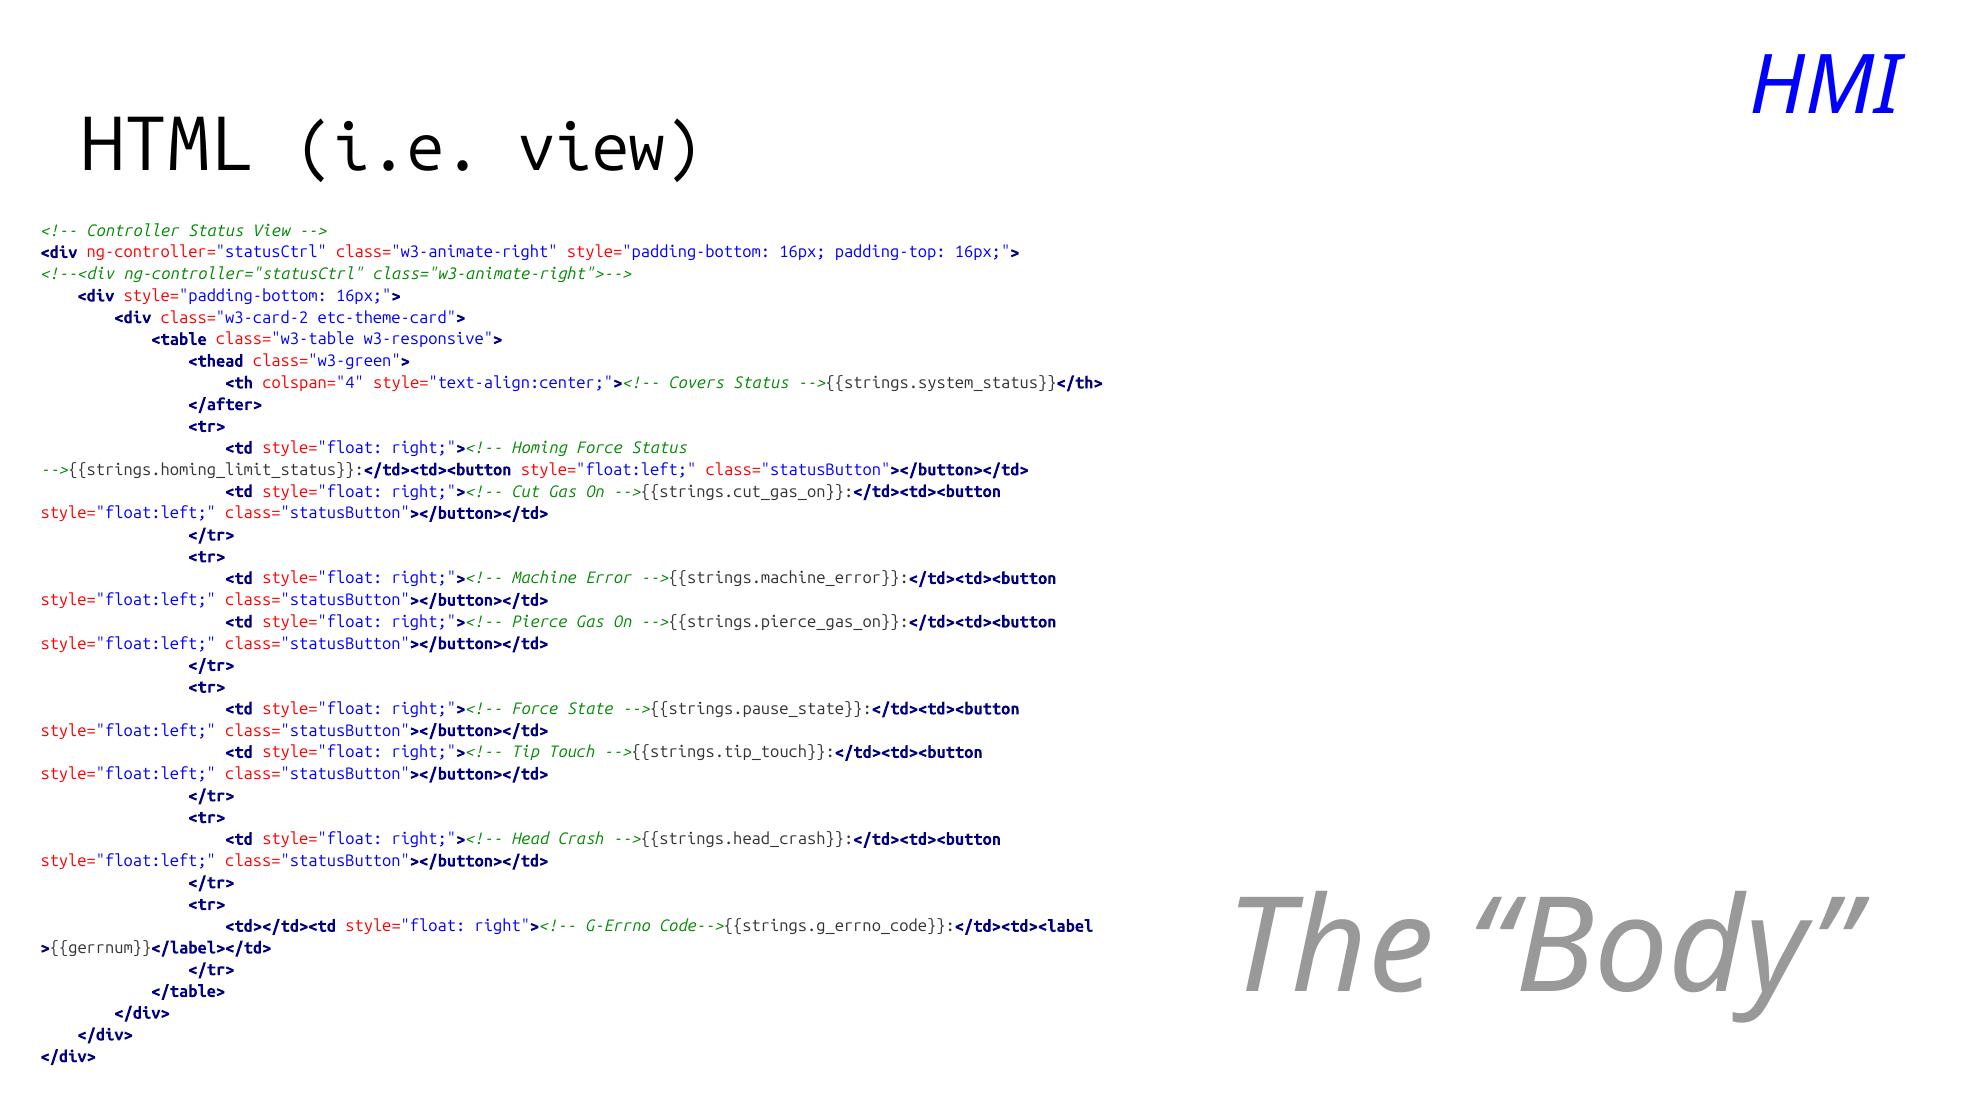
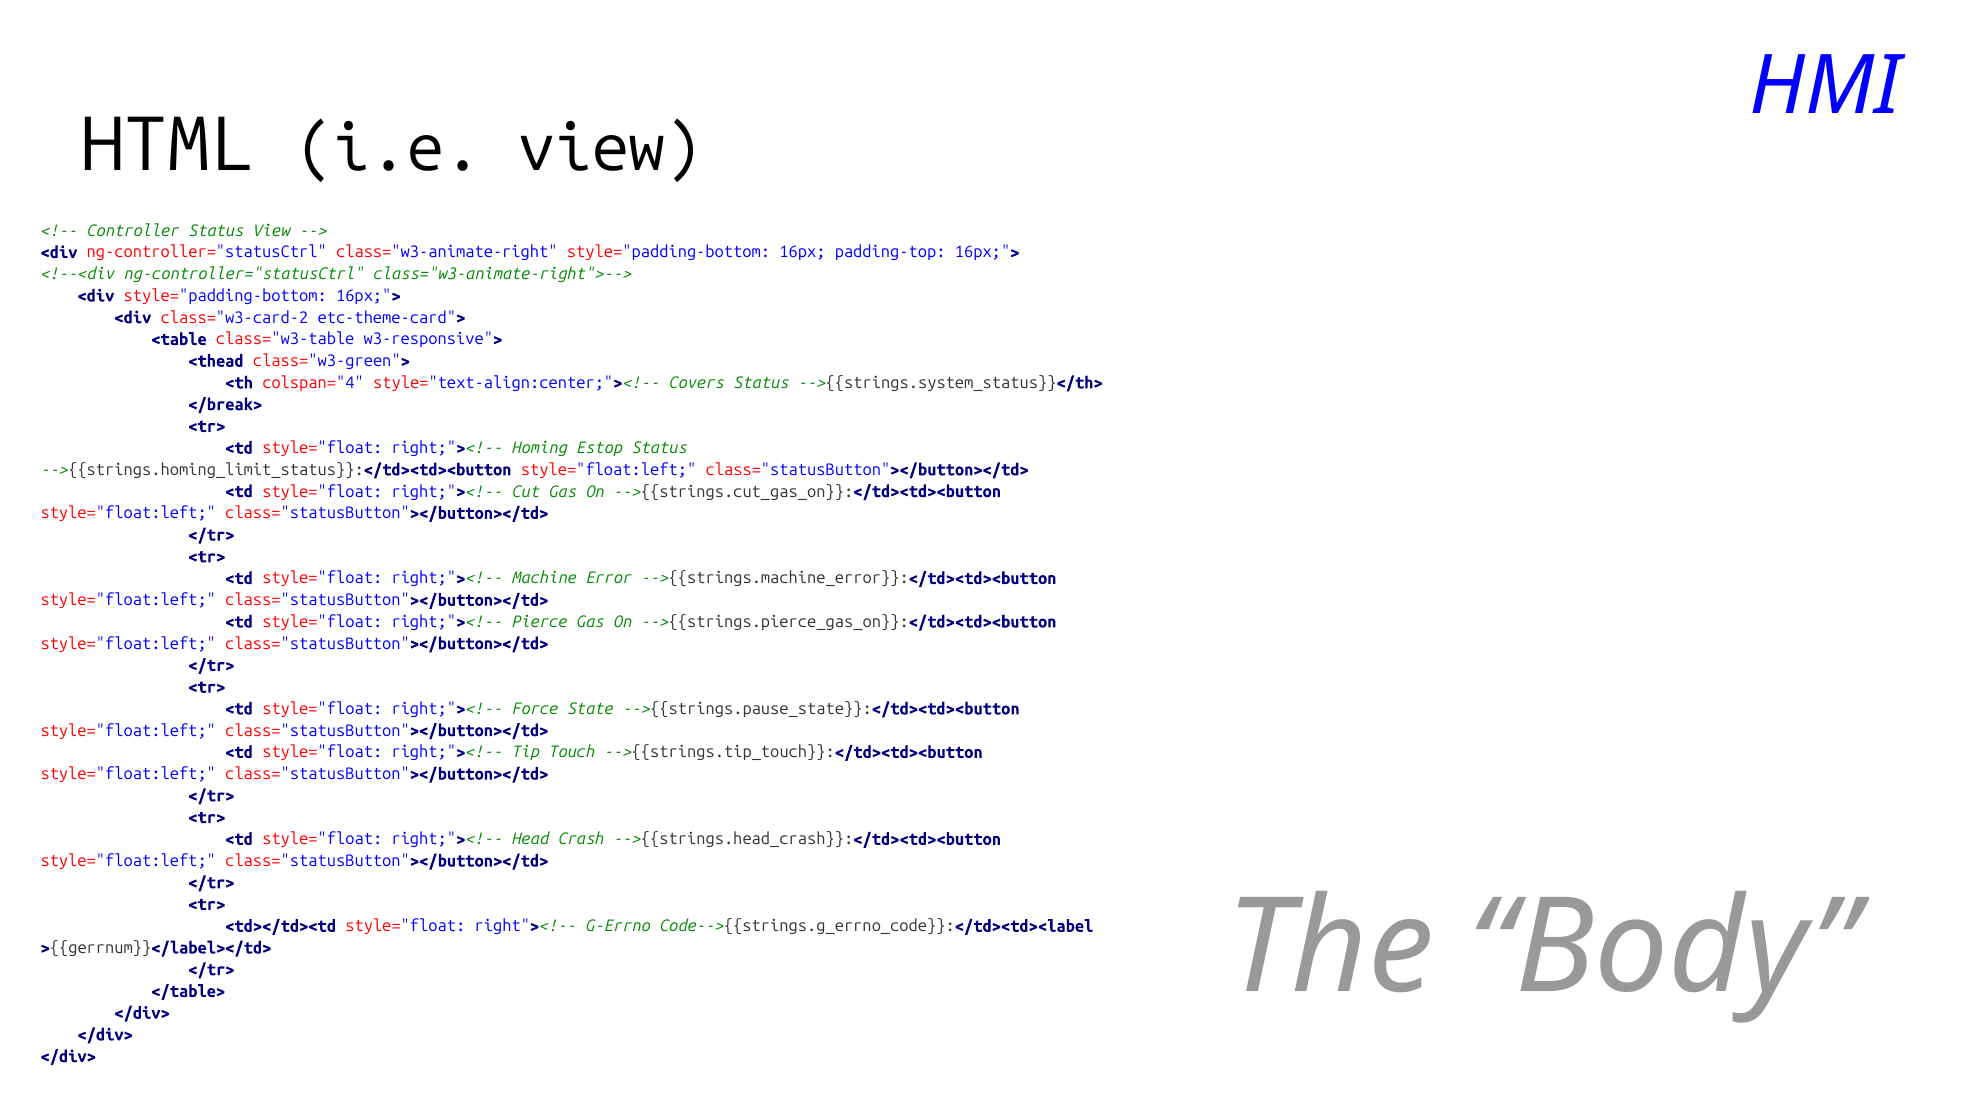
</after>: </after> -> </break>
Homing Force: Force -> Estop
